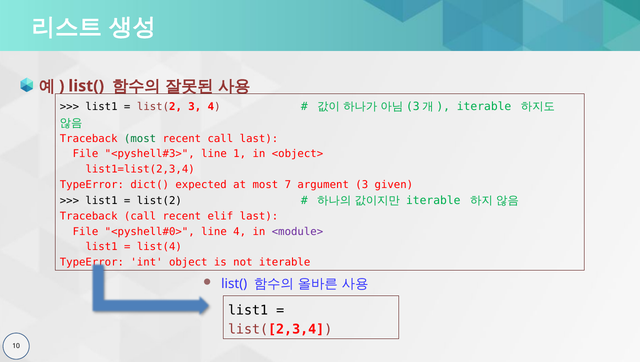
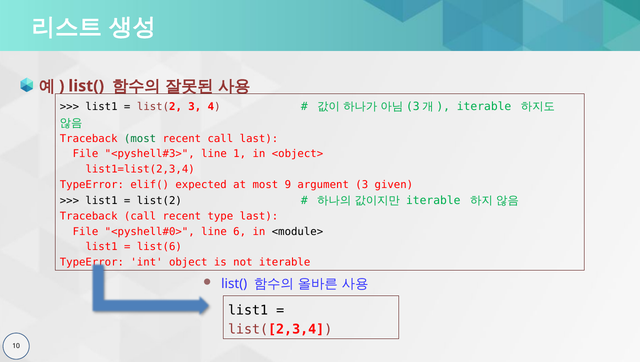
dict(: dict( -> elif(
7: 7 -> 9
elif: elif -> type
line 4: 4 -> 6
<module> colour: purple -> black
list(4: list(4 -> list(6
